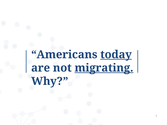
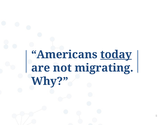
migrating underline: present -> none
